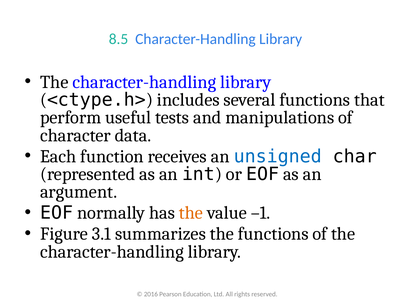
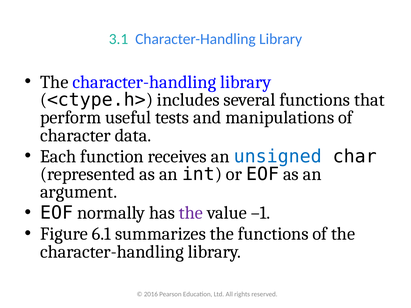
8.5: 8.5 -> 3.1
the at (191, 213) colour: orange -> purple
3.1: 3.1 -> 6.1
